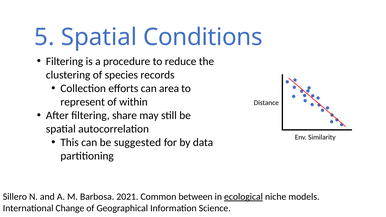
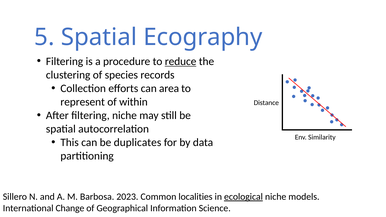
Conditions: Conditions -> Ecography
reduce underline: none -> present
filtering share: share -> niche
suggested: suggested -> duplicates
2021: 2021 -> 2023
between: between -> localities
